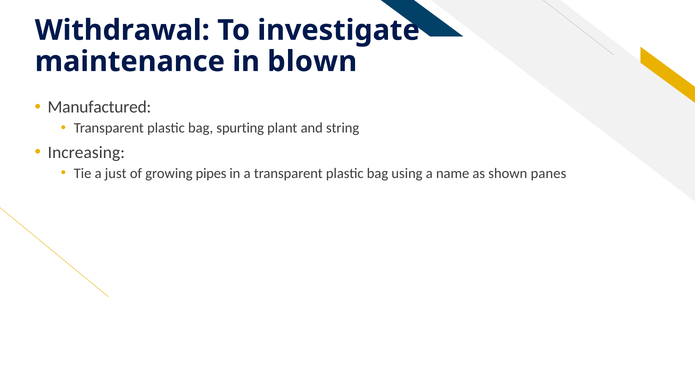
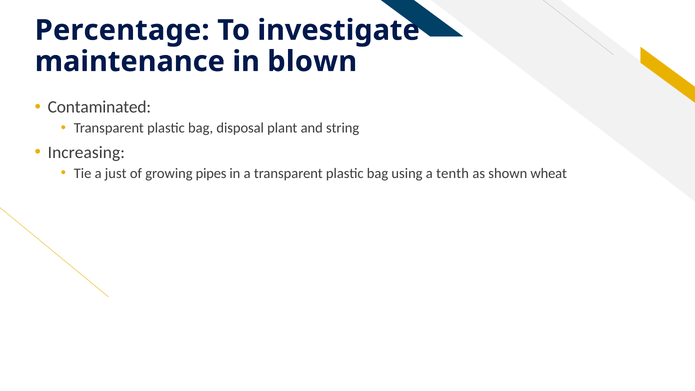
Withdrawal: Withdrawal -> Percentage
Manufactured: Manufactured -> Contaminated
spurting: spurting -> disposal
name: name -> tenth
panes: panes -> wheat
